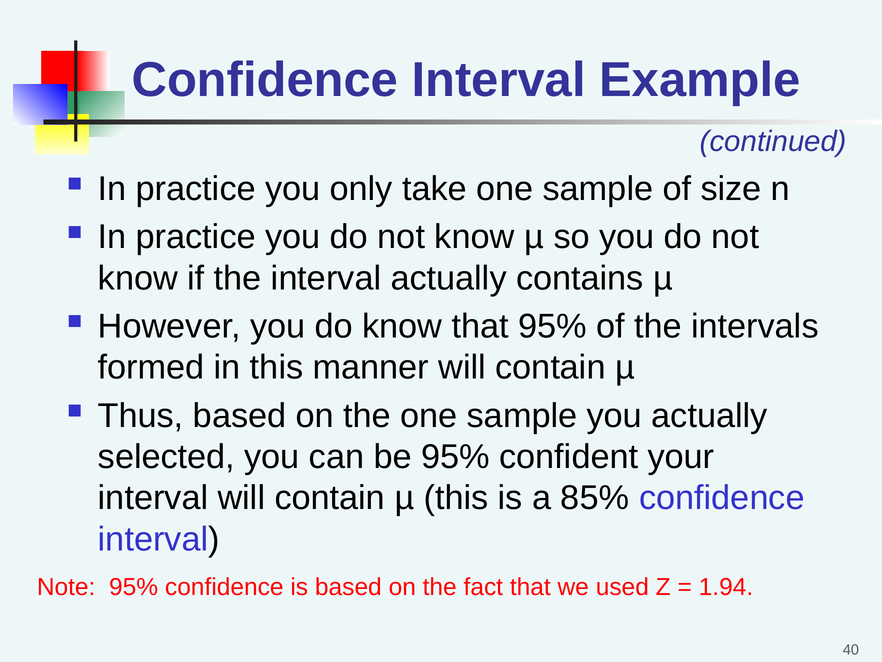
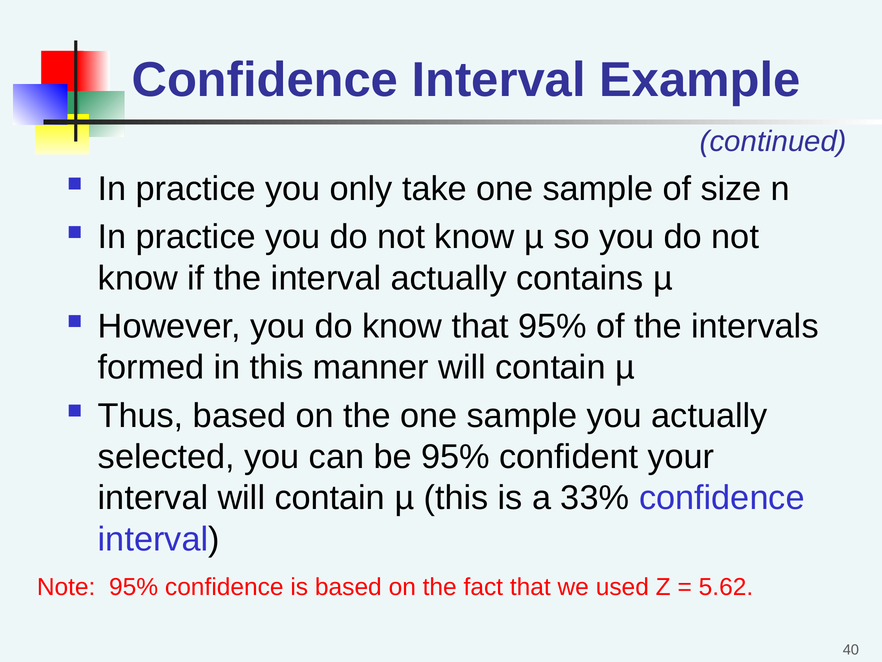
85%: 85% -> 33%
1.94: 1.94 -> 5.62
